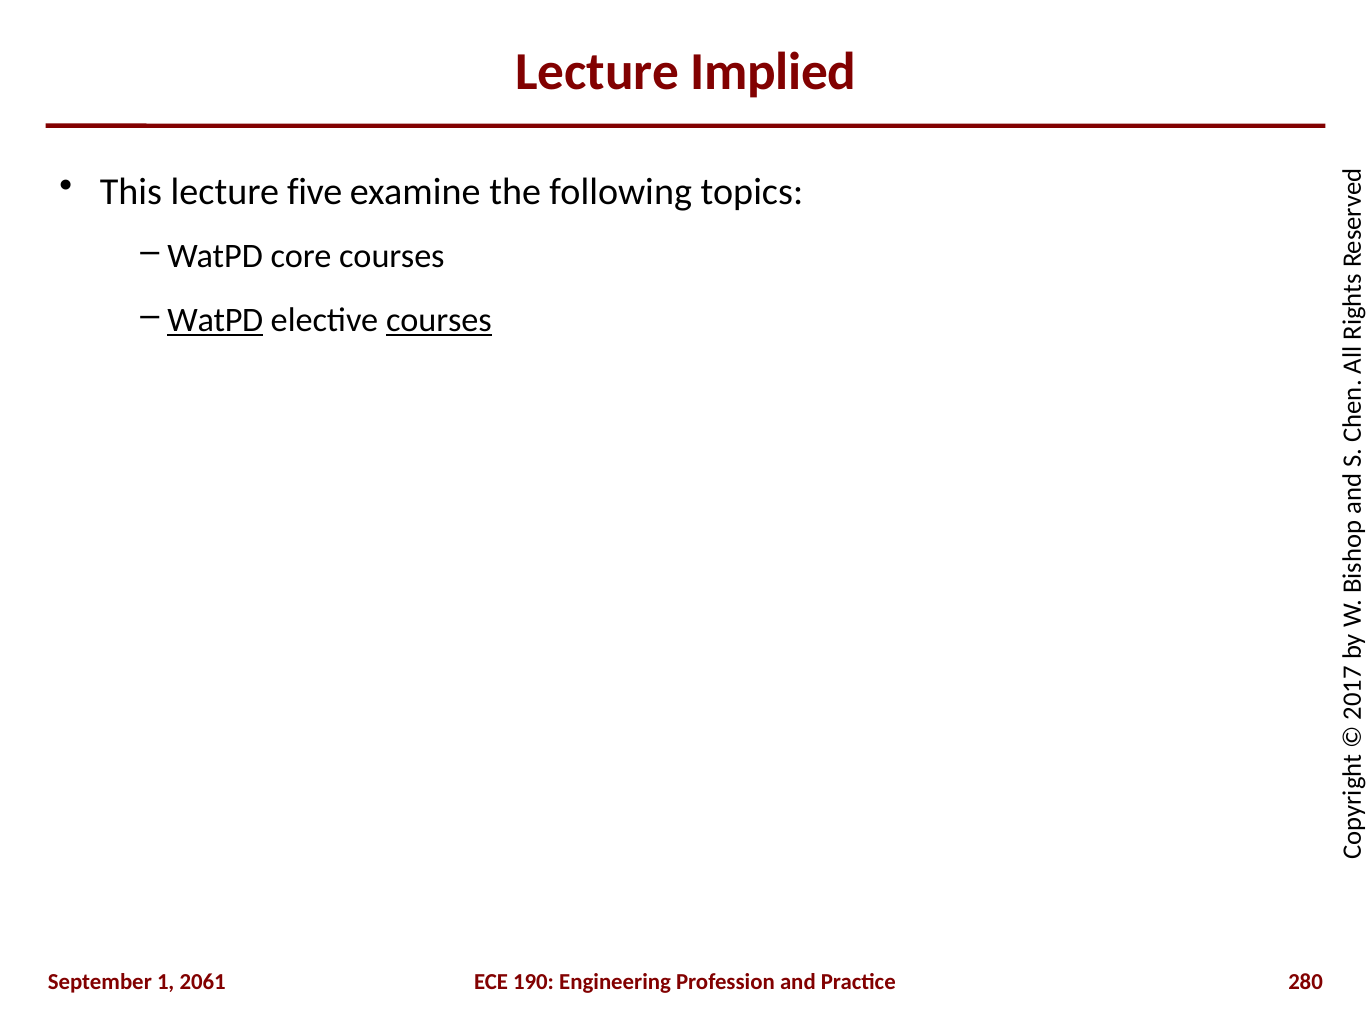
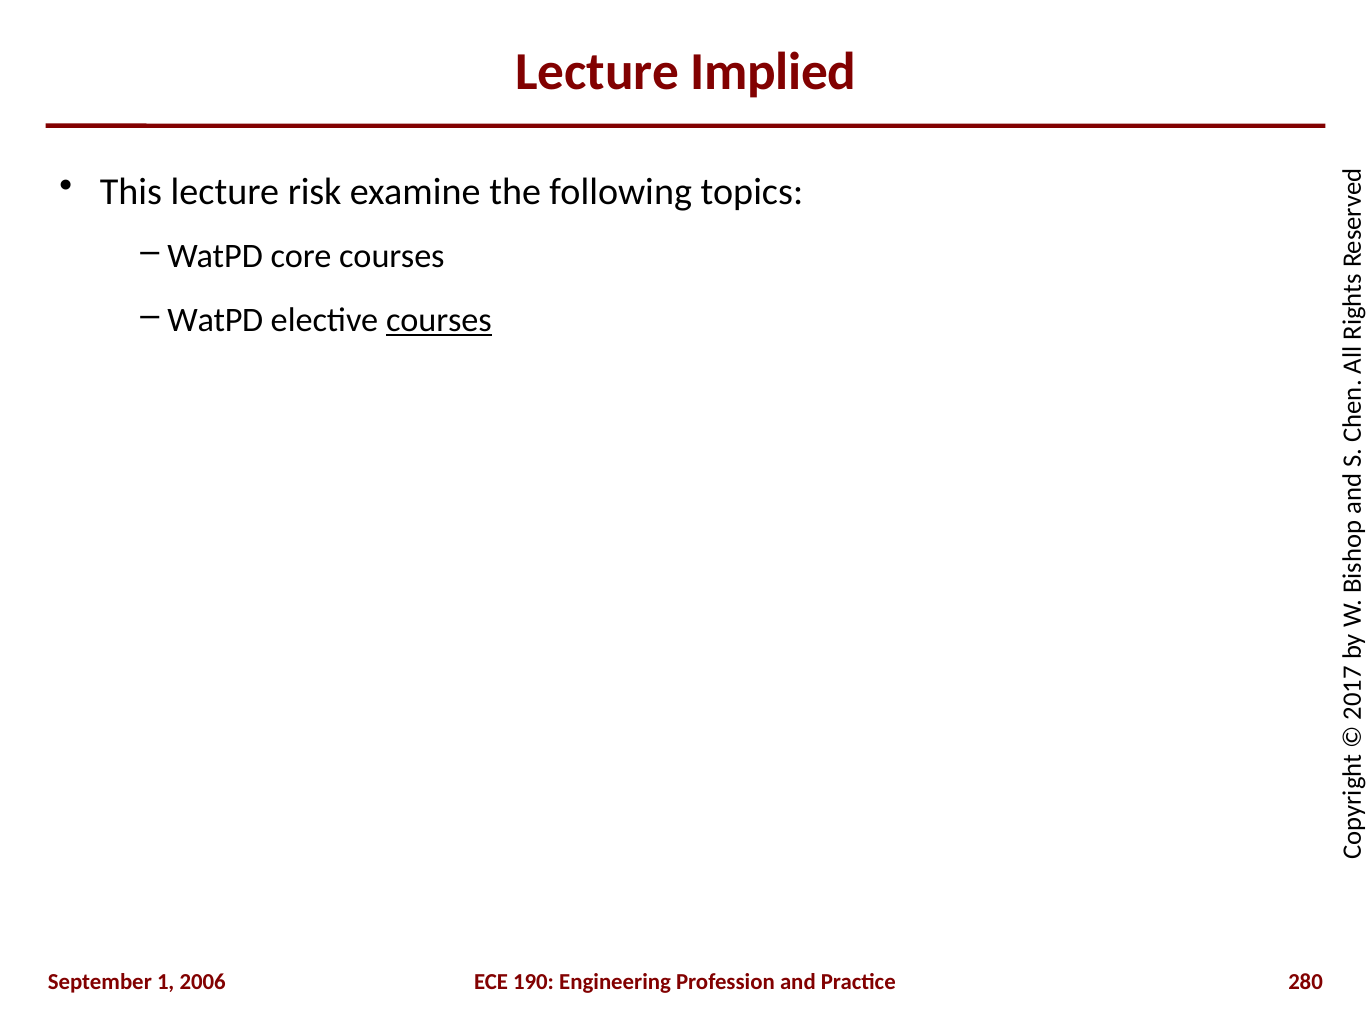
five: five -> risk
WatPD at (215, 320) underline: present -> none
2061: 2061 -> 2006
